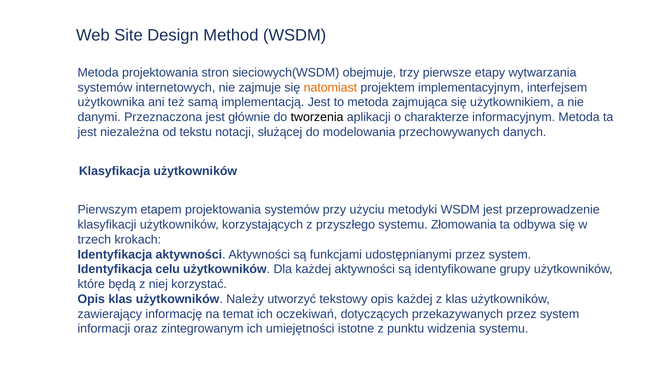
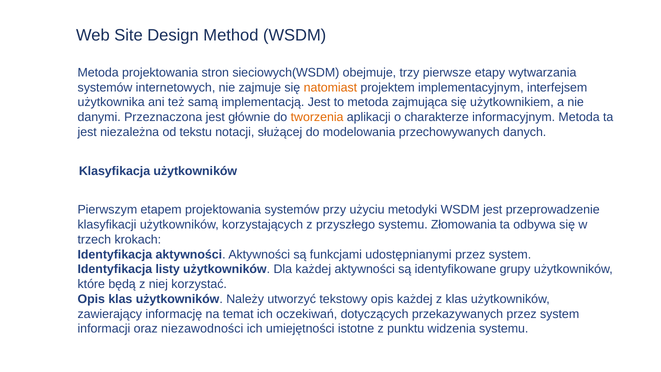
tworzenia colour: black -> orange
celu: celu -> listy
zintegrowanym: zintegrowanym -> niezawodności
